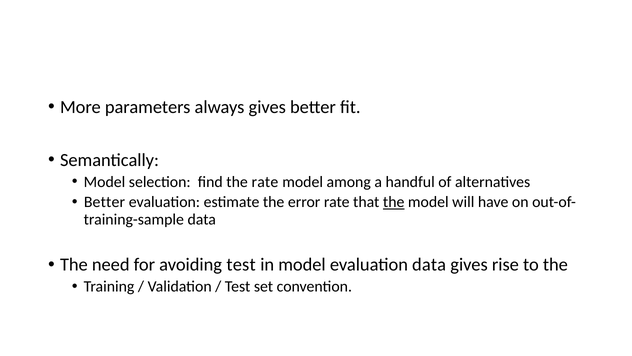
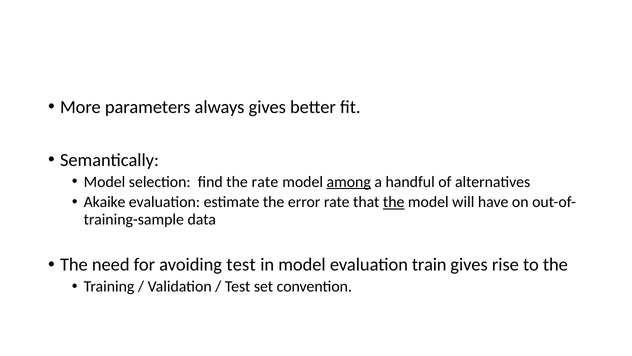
among underline: none -> present
Better at (104, 202): Better -> Akaike
evaluation data: data -> train
